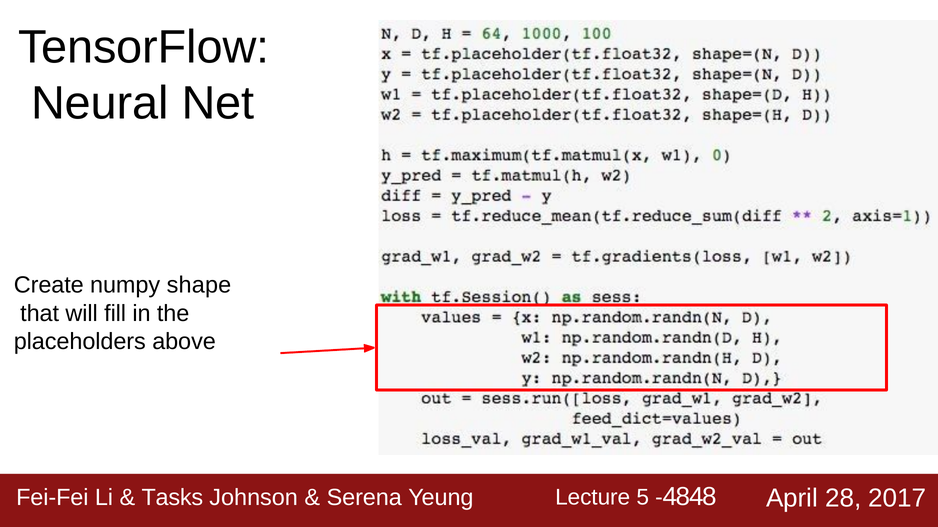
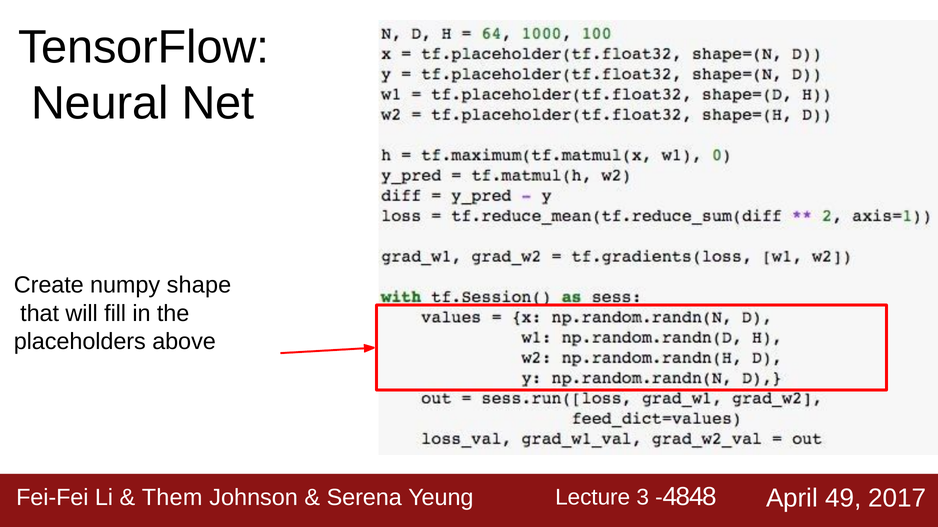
Tasks: Tasks -> Them
5: 5 -> 3
28: 28 -> 49
